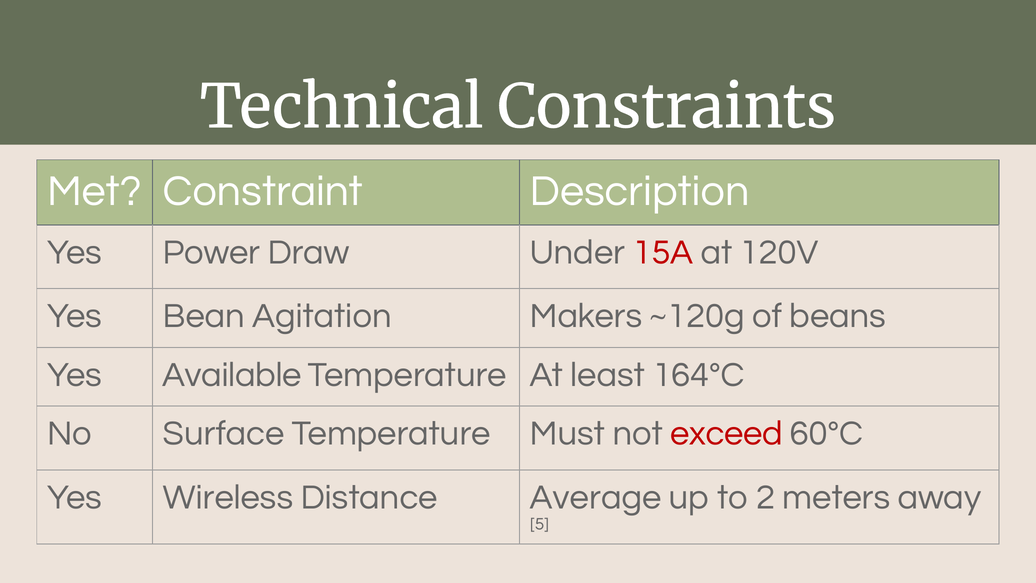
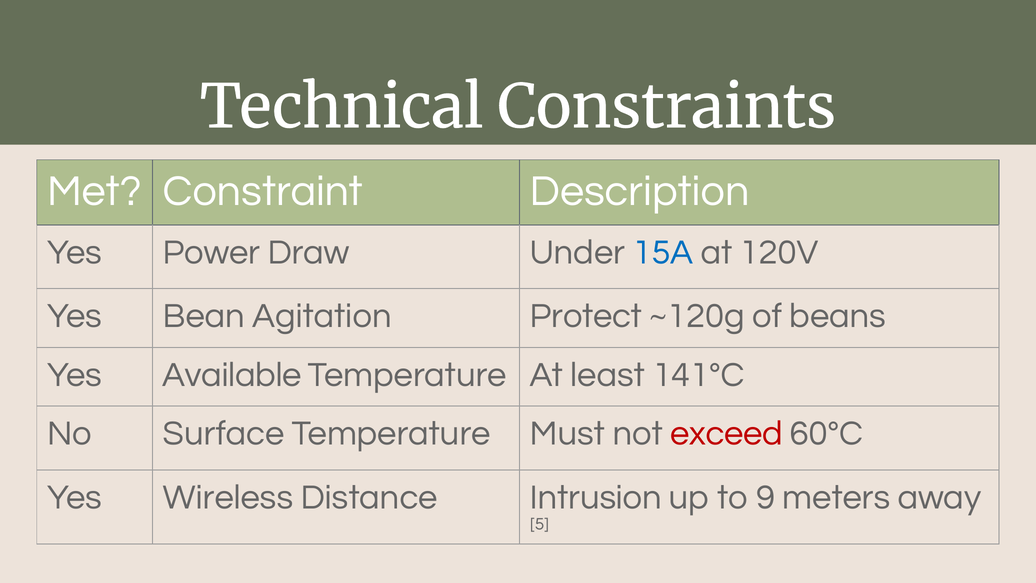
15A colour: red -> blue
Makers: Makers -> Protect
164°C: 164°C -> 141°C
Average: Average -> Intrusion
2: 2 -> 9
